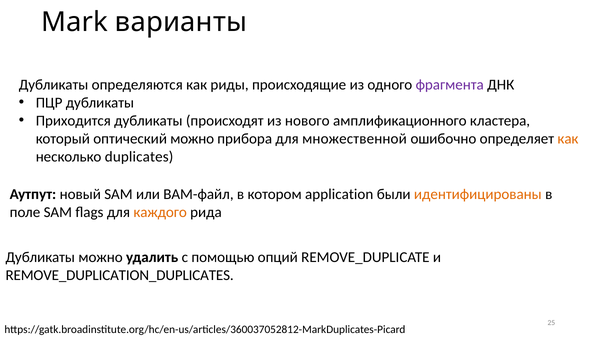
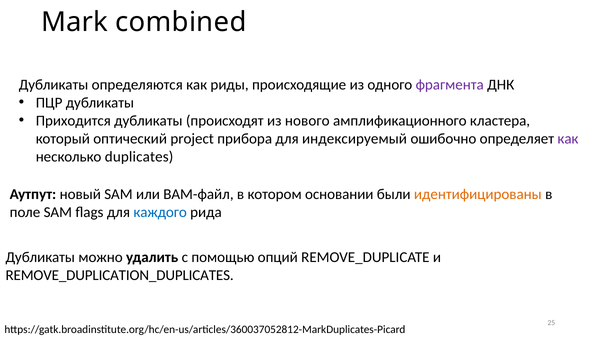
варианты: варианты -> combined
оптический можно: можно -> project
множественной: множественной -> индексируемый
как at (568, 139) colour: orange -> purple
application: application -> основании
каждого colour: orange -> blue
